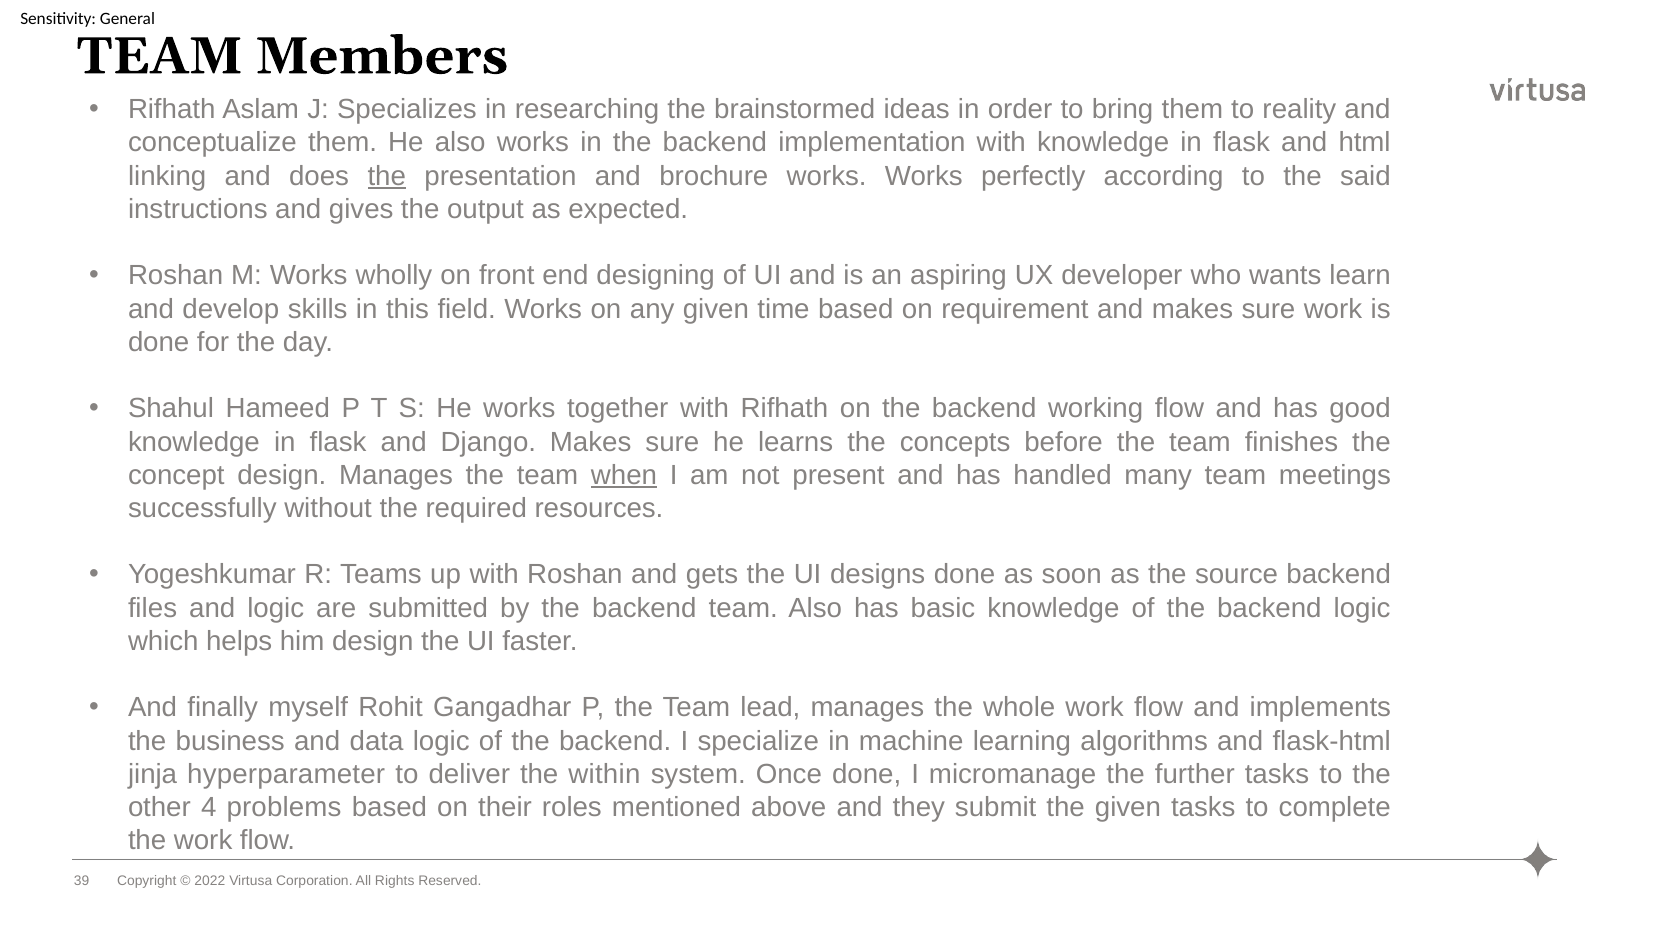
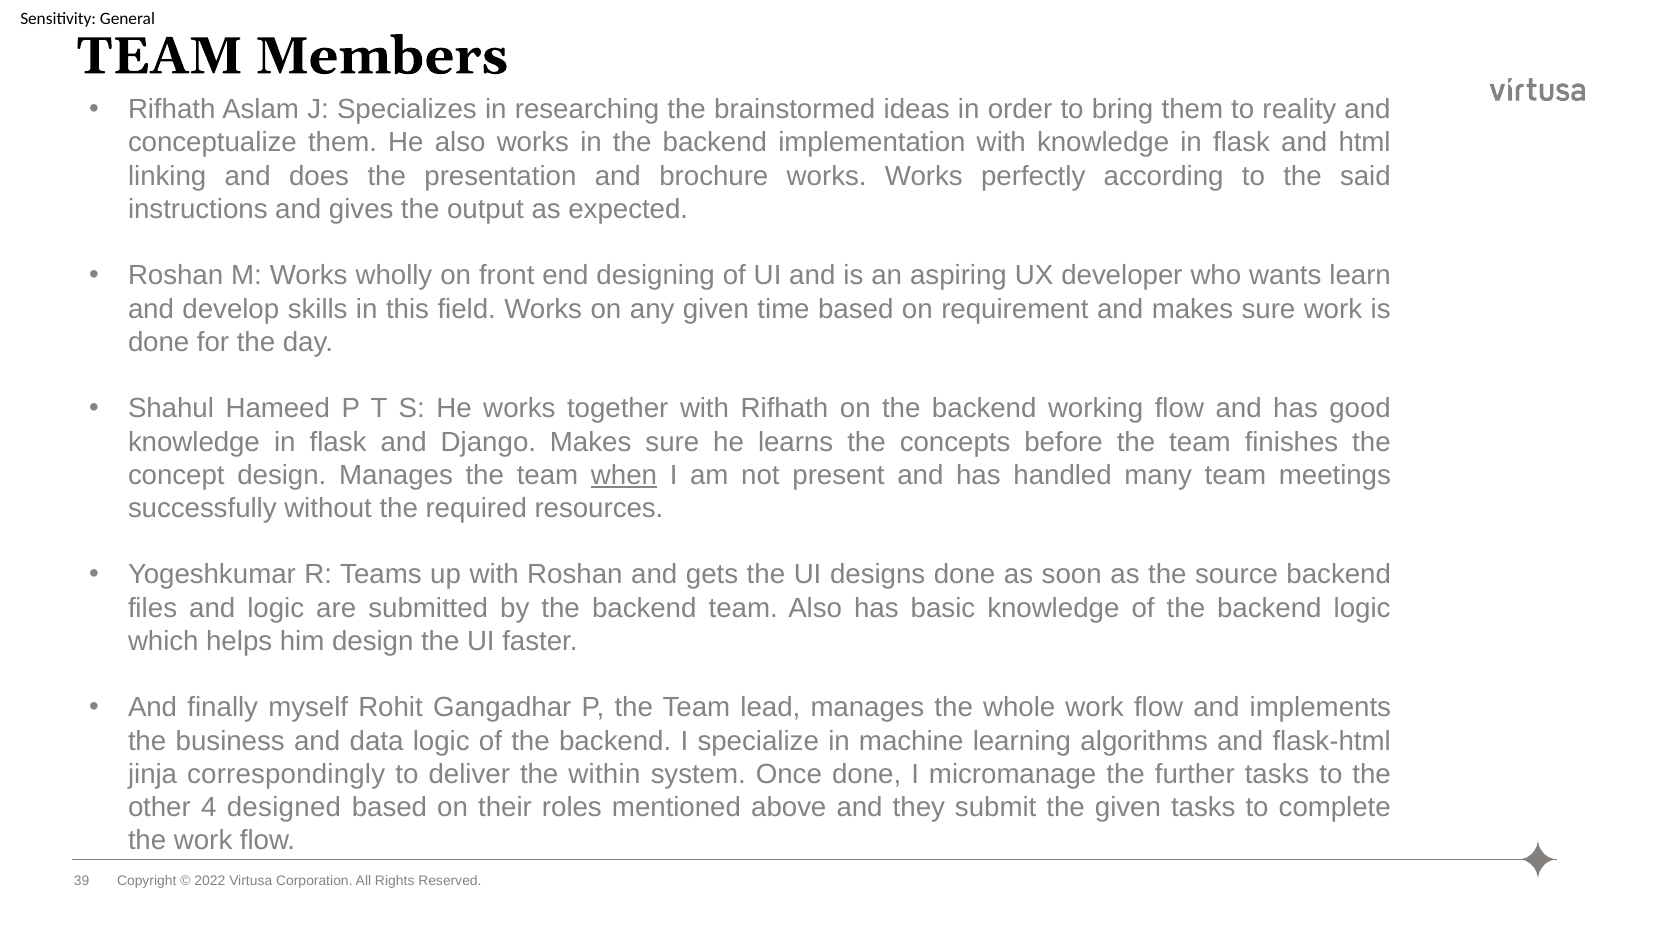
the at (387, 176) underline: present -> none
hyperparameter: hyperparameter -> correspondingly
problems: problems -> designed
